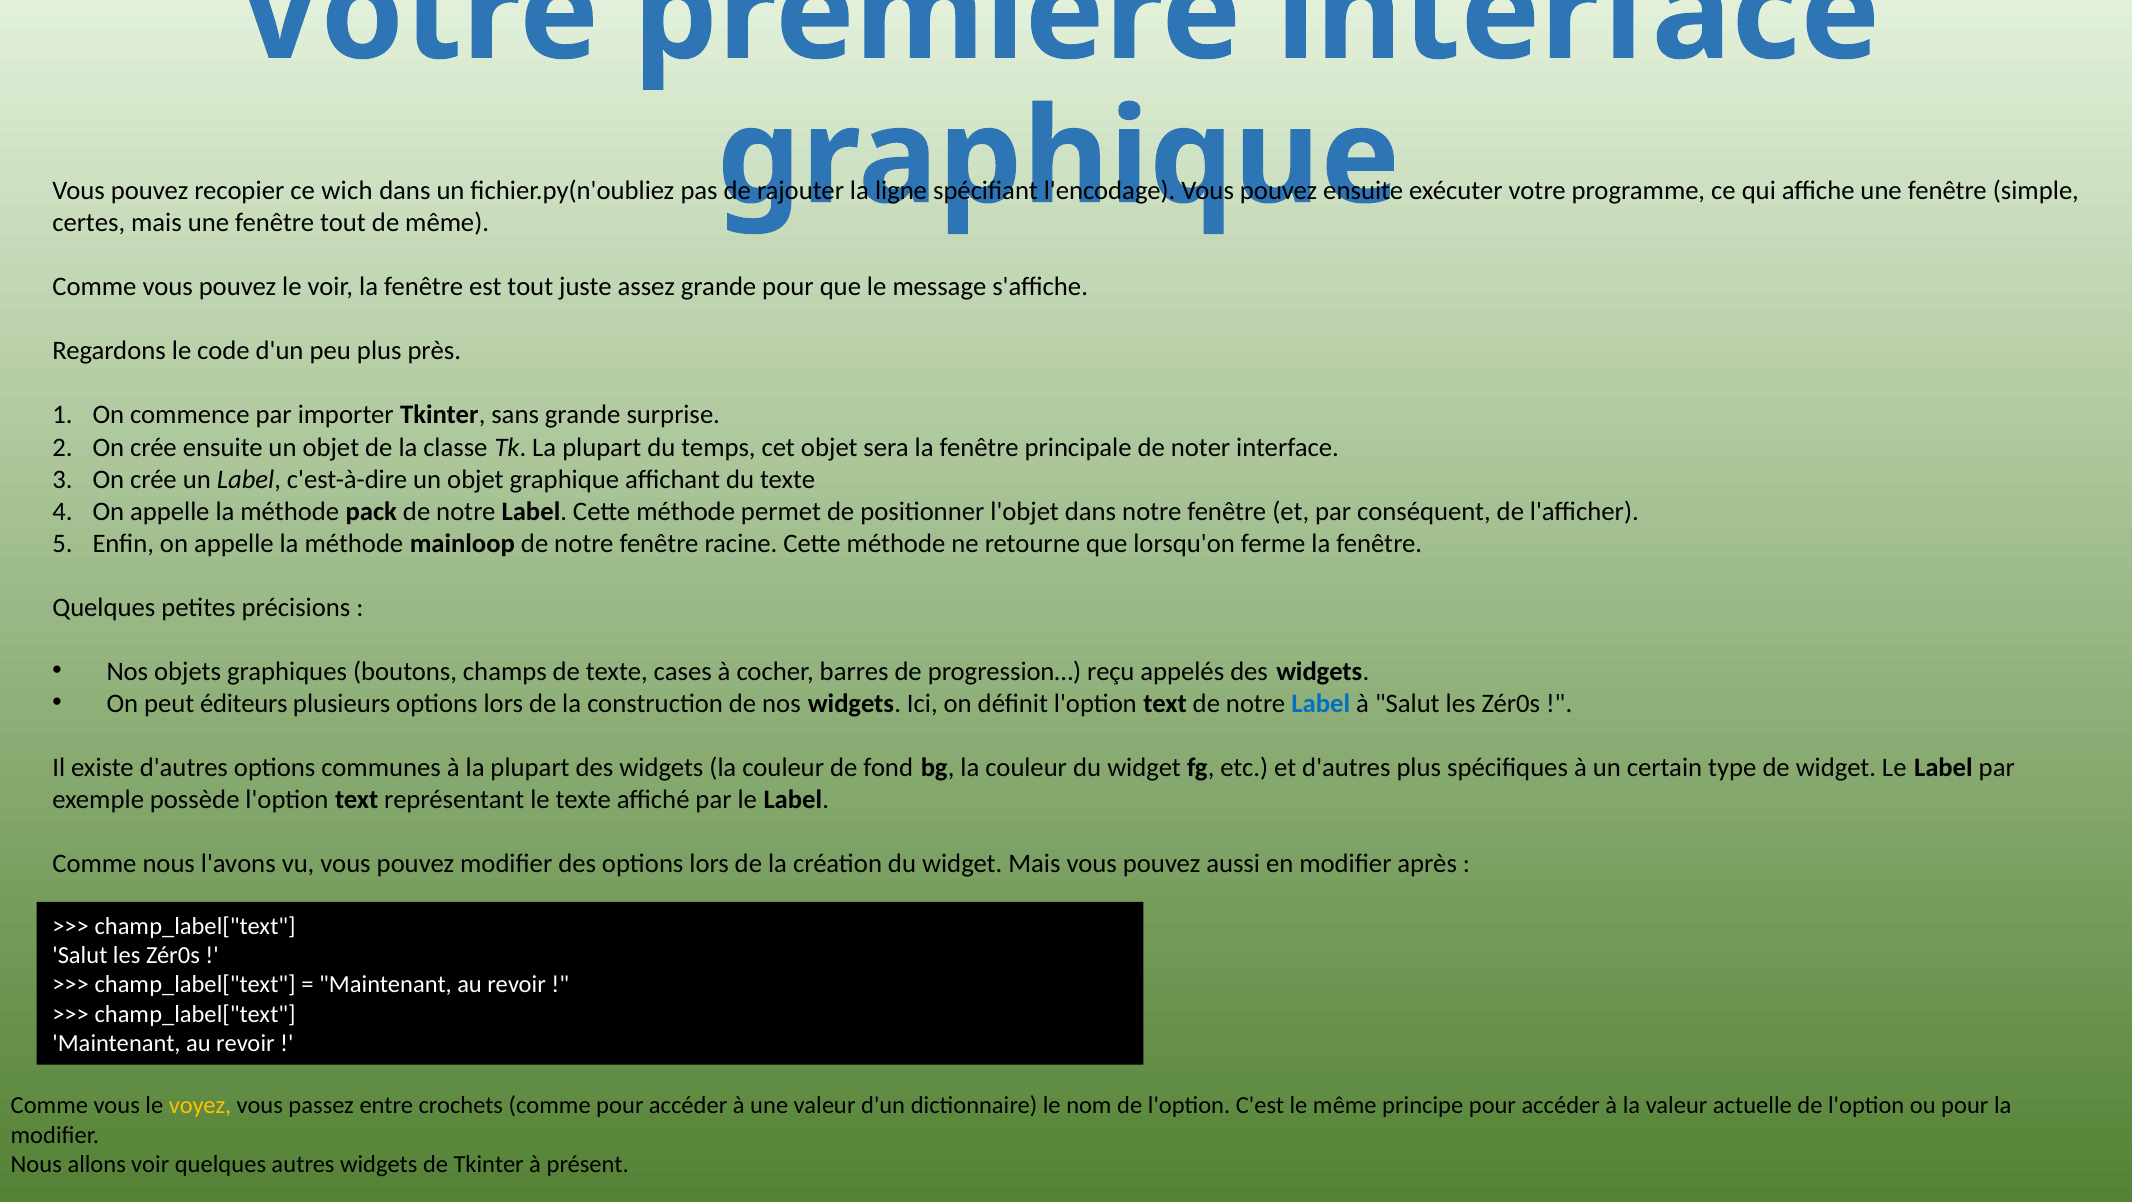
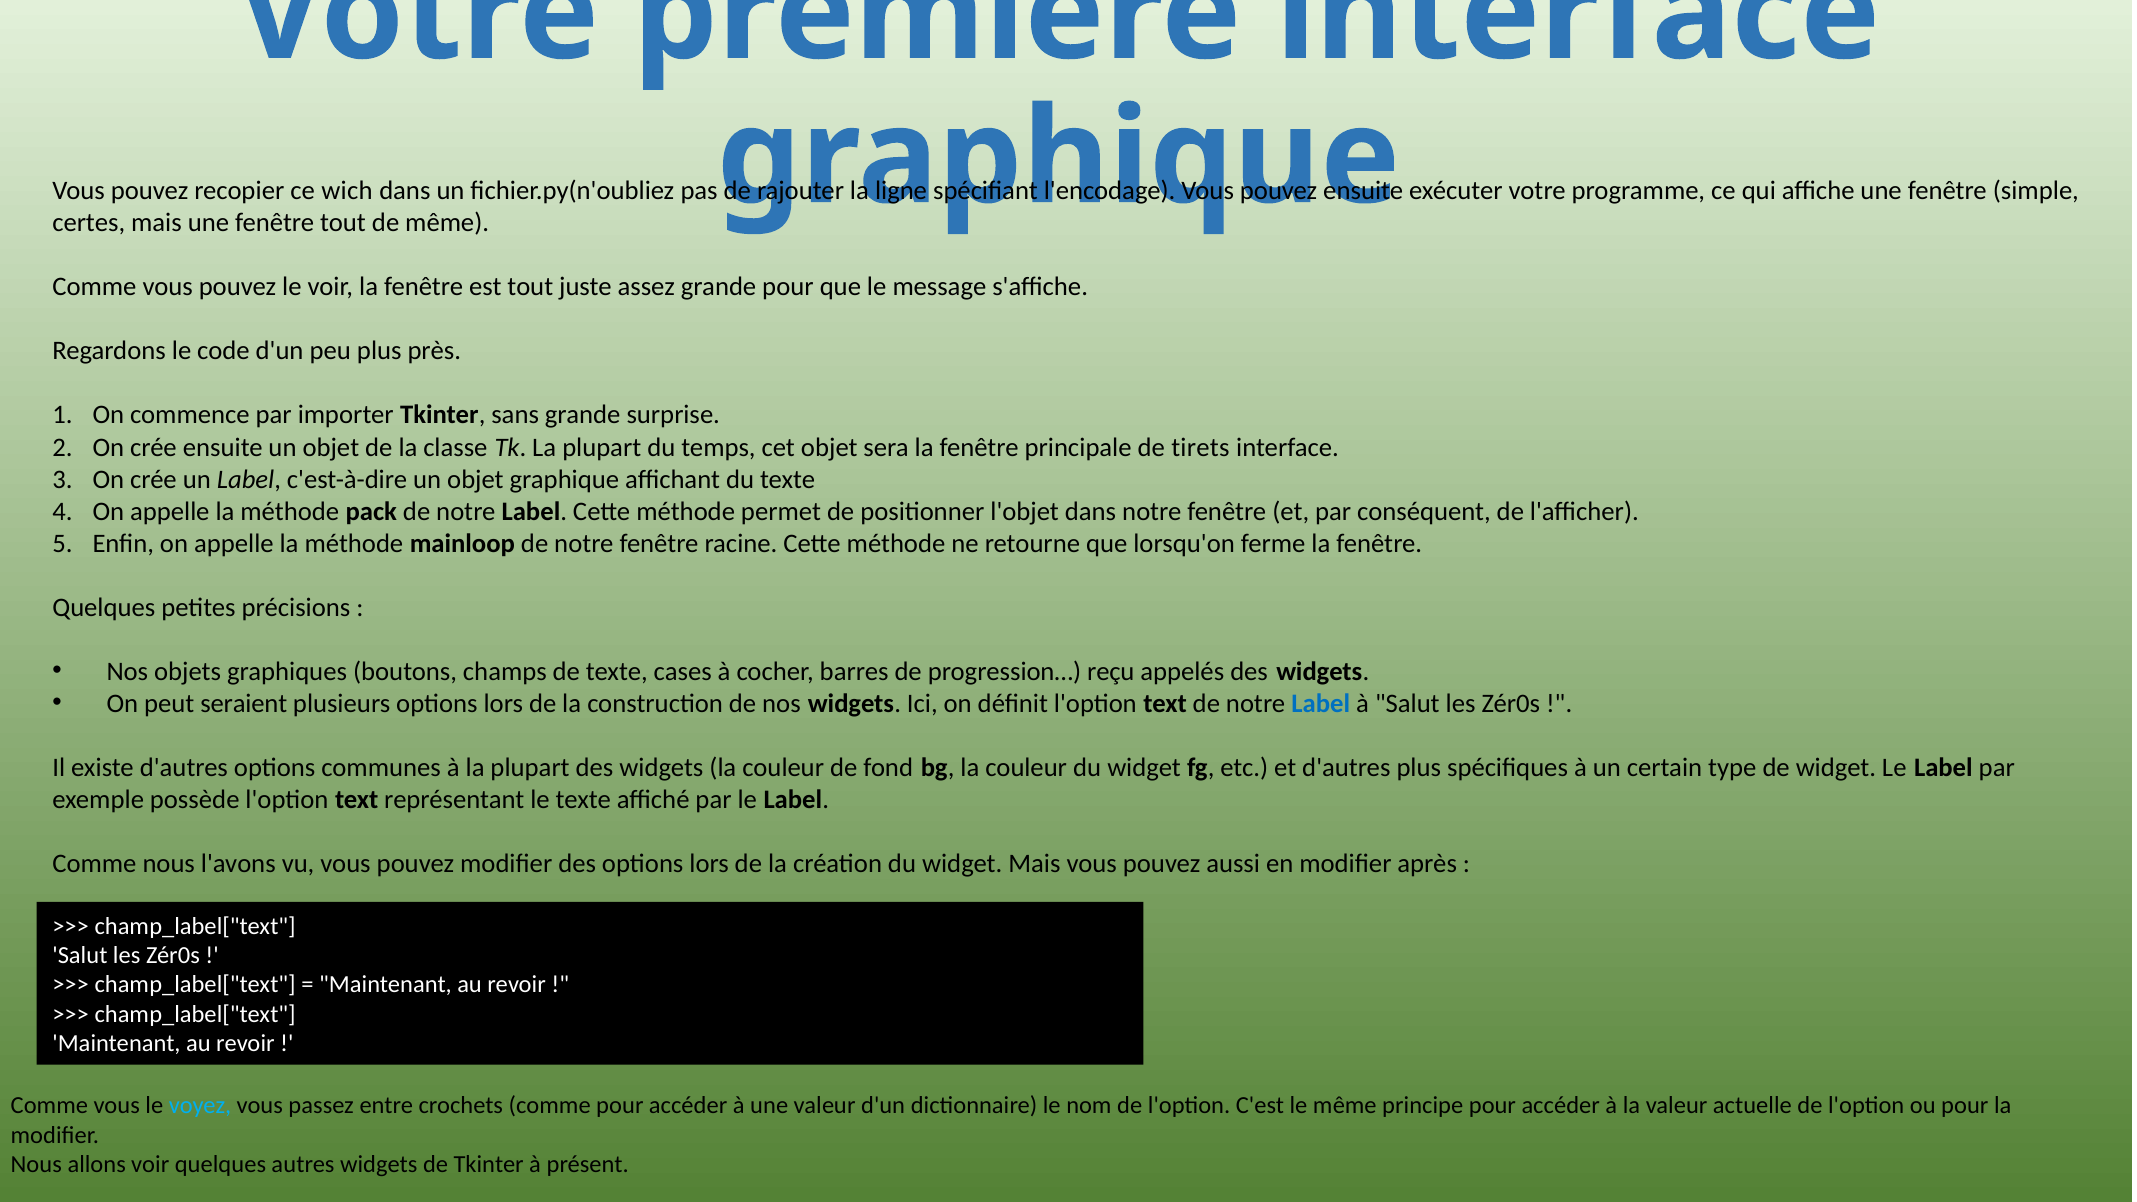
noter: noter -> tirets
éditeurs: éditeurs -> seraient
voyez colour: yellow -> light blue
